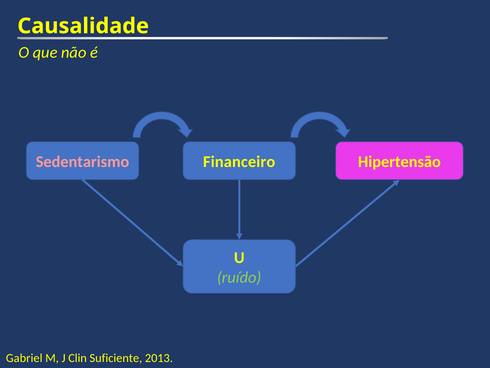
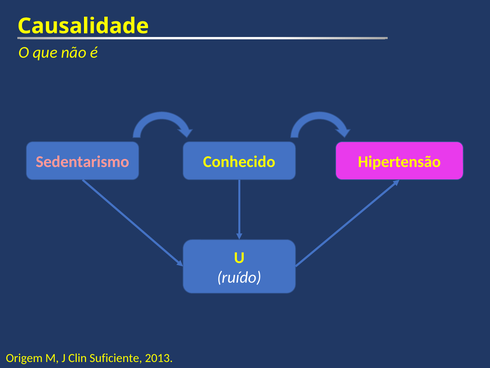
Financeiro: Financeiro -> Conhecido
ruído colour: light green -> white
Gabriel: Gabriel -> Origem
